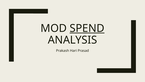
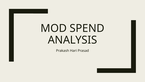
SPEND underline: present -> none
